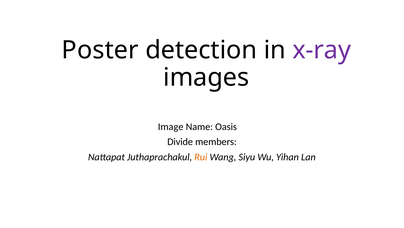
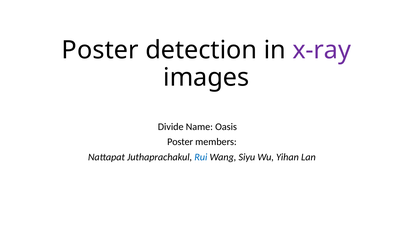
Image: Image -> Divide
Divide at (180, 141): Divide -> Poster
Rui colour: orange -> blue
